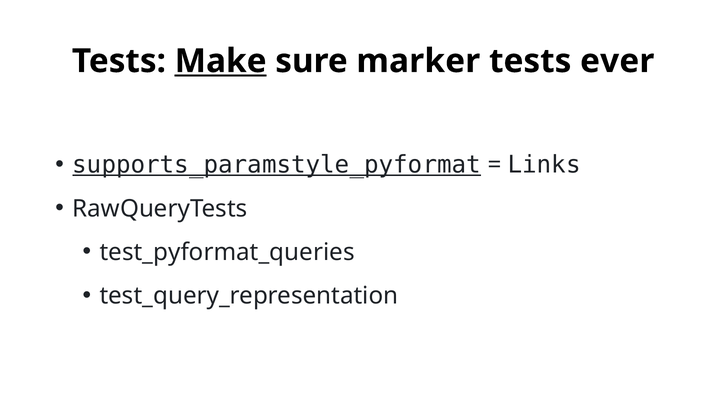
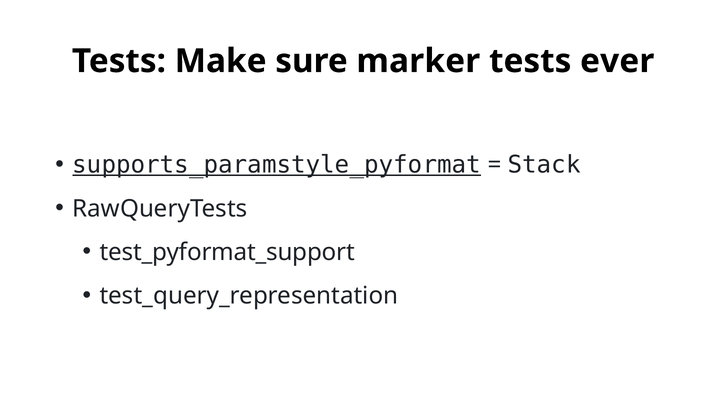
Make underline: present -> none
Links: Links -> Stack
test_pyformat_queries: test_pyformat_queries -> test_pyformat_support
